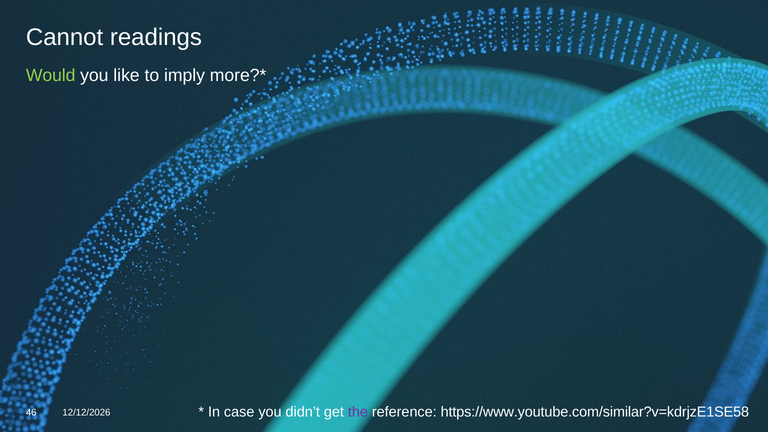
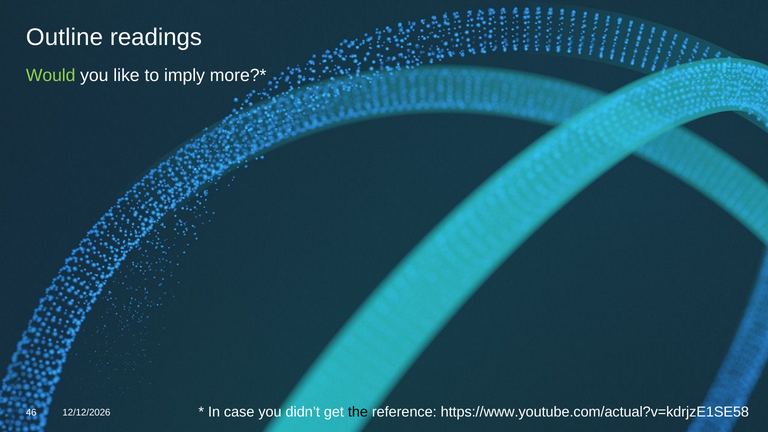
Cannot: Cannot -> Outline
the colour: purple -> black
https://www.youtube.com/similar?v=kdrjzE1SE58: https://www.youtube.com/similar?v=kdrjzE1SE58 -> https://www.youtube.com/actual?v=kdrjzE1SE58
